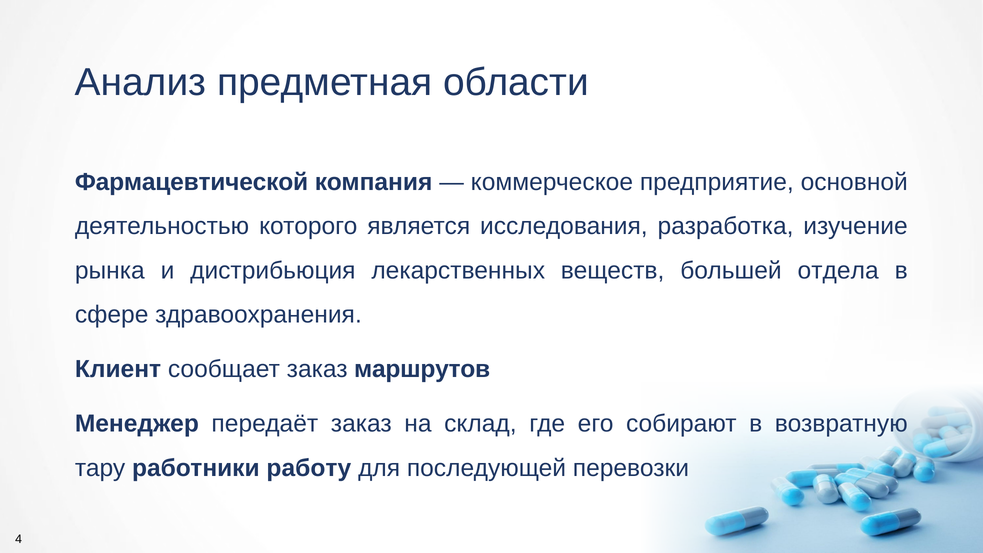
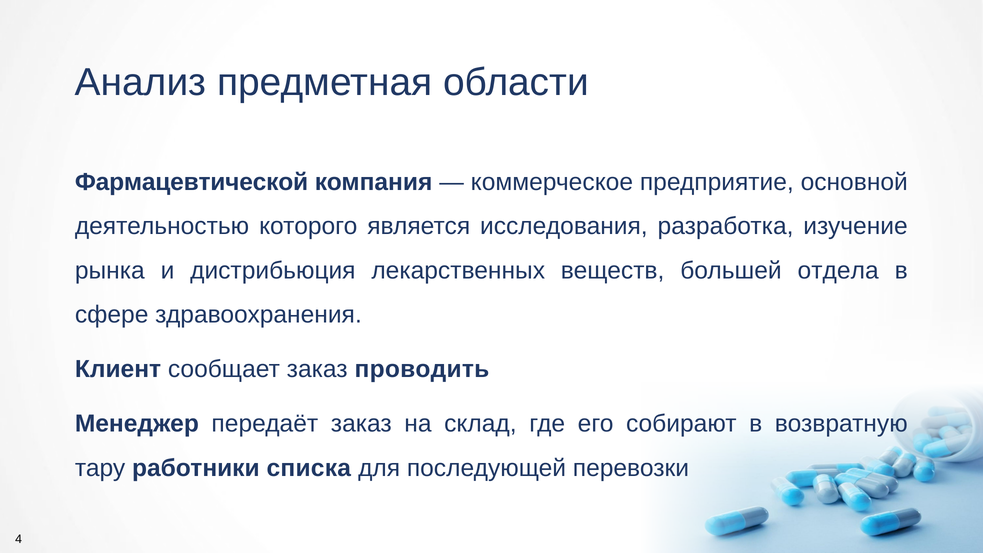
маршрутов: маршрутов -> проводить
работу: работу -> списка
